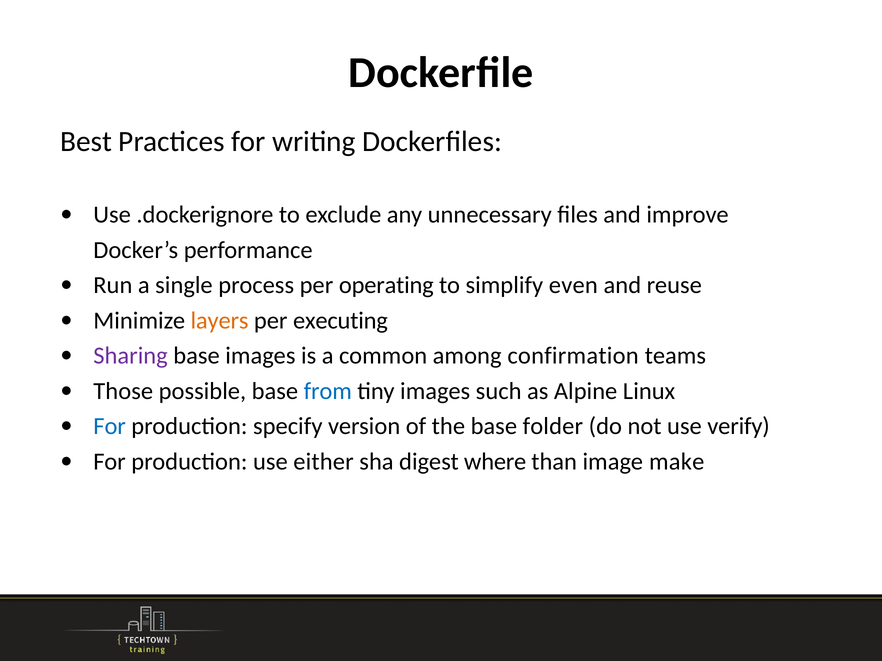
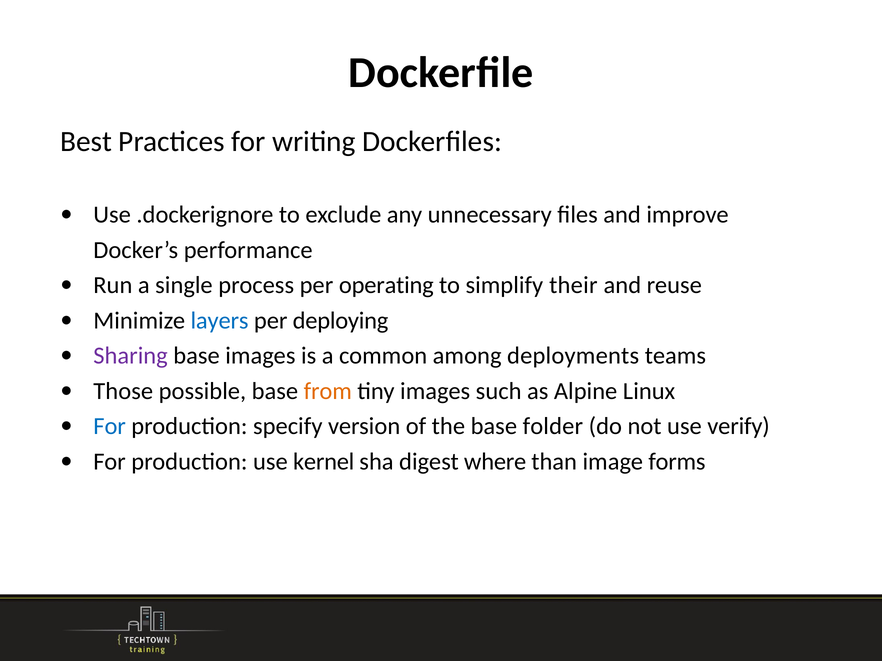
even: even -> their
layers colour: orange -> blue
executing: executing -> deploying
confirmation: confirmation -> deployments
from colour: blue -> orange
either: either -> kernel
make: make -> forms
